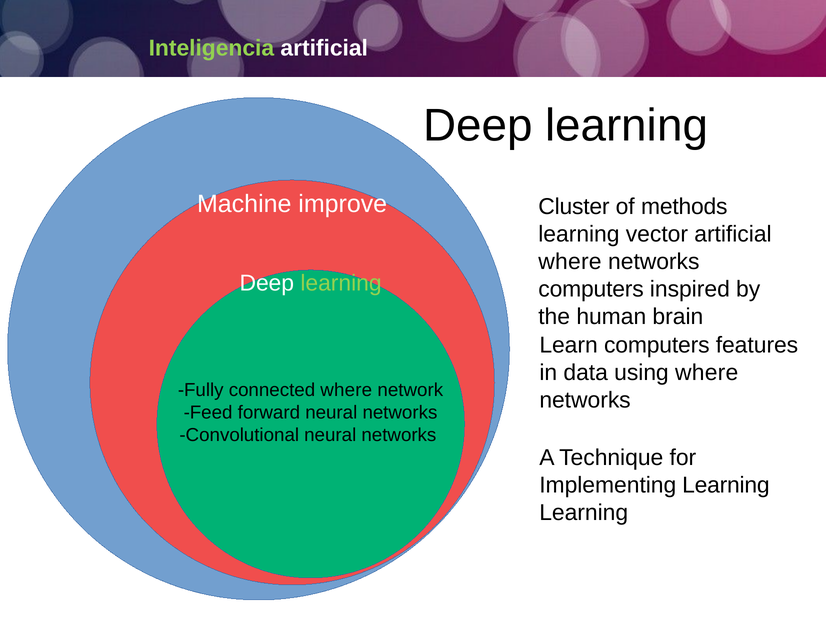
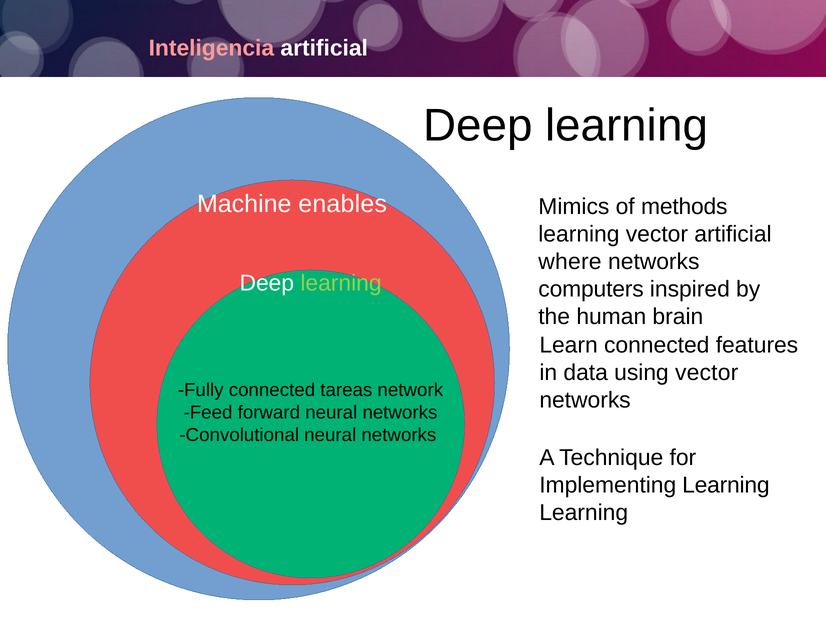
Inteligencia colour: light green -> pink
improve: improve -> enables
Cluster: Cluster -> Mimics
Learn computers: computers -> connected
using where: where -> vector
connected where: where -> tareas
